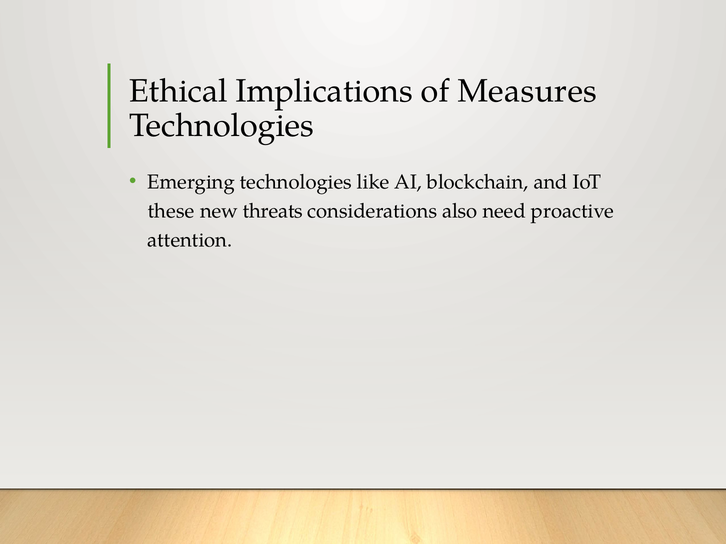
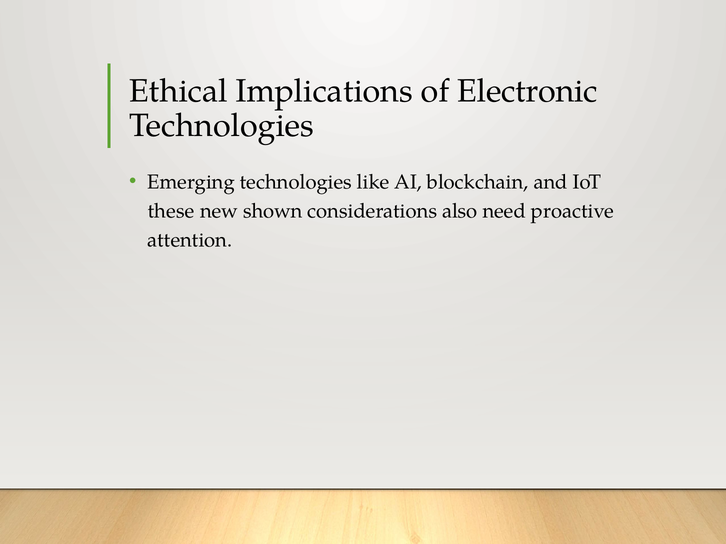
Measures: Measures -> Electronic
threats: threats -> shown
